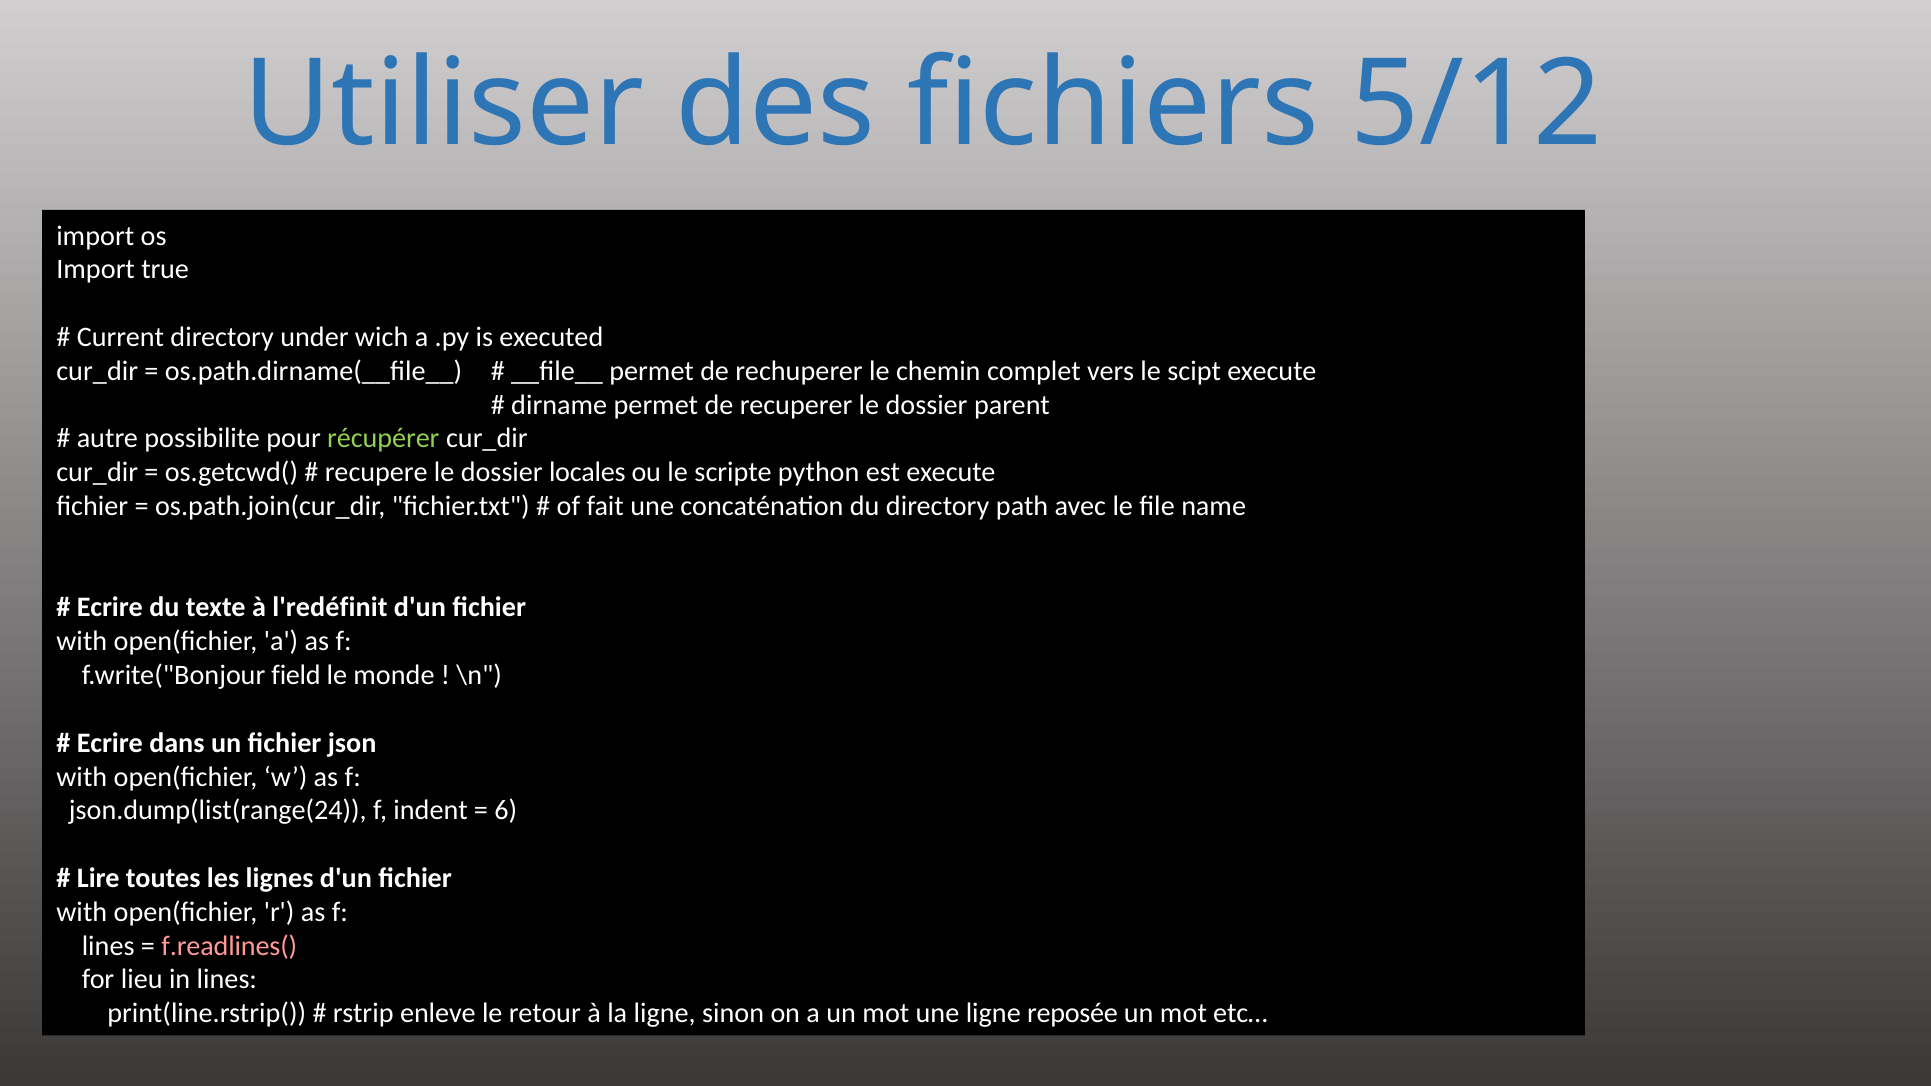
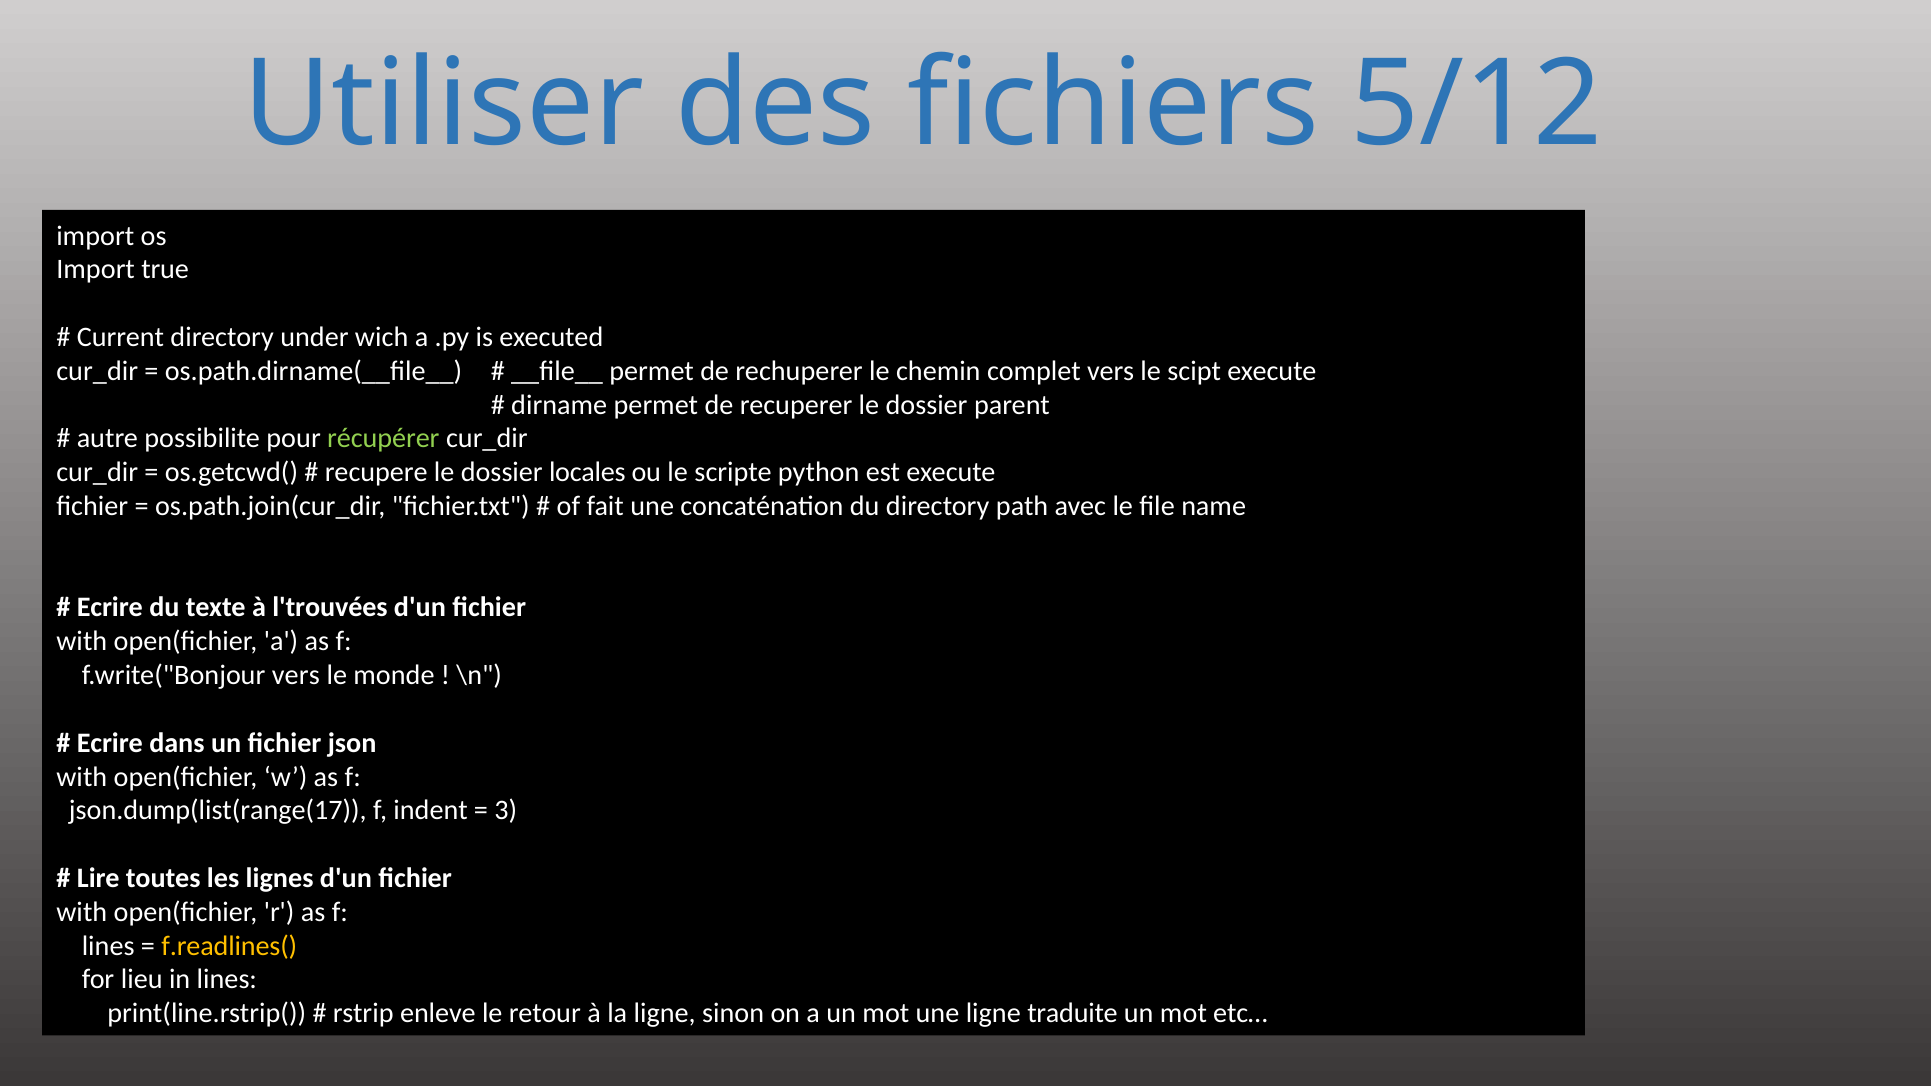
l'redéfinit: l'redéfinit -> l'trouvées
f.write("Bonjour field: field -> vers
json.dump(list(range(24: json.dump(list(range(24 -> json.dump(list(range(17
6: 6 -> 3
f.readlines( colour: pink -> yellow
reposée: reposée -> traduite
